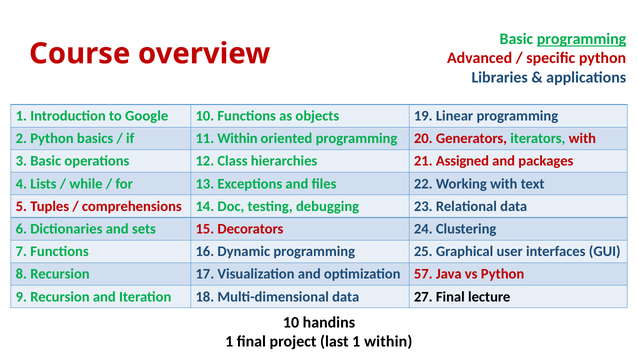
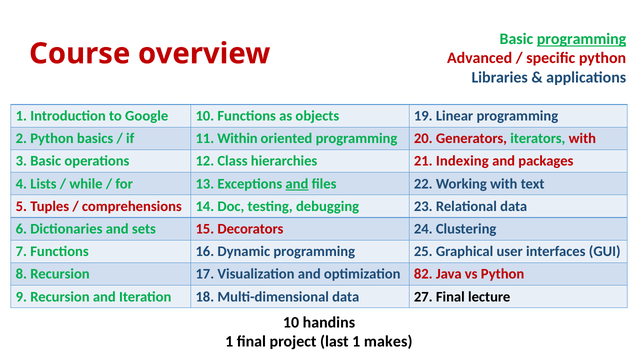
Assigned: Assigned -> Indexing
and at (297, 184) underline: none -> present
57: 57 -> 82
1 within: within -> makes
